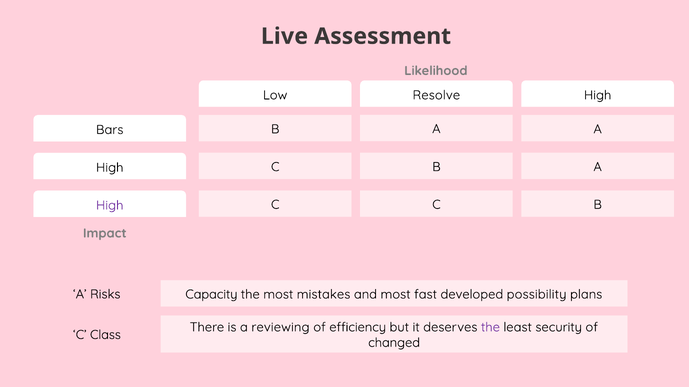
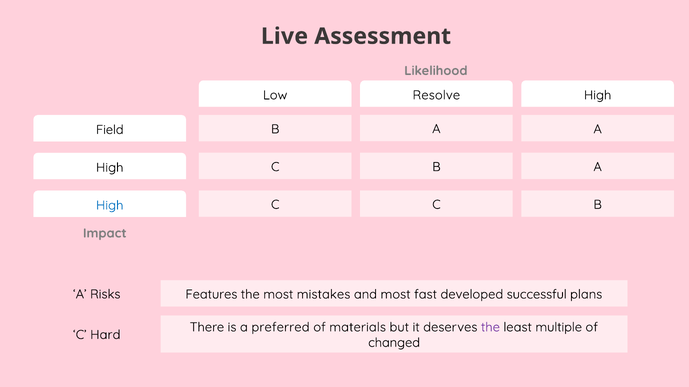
Bars: Bars -> Field
High at (110, 206) colour: purple -> blue
Capacity: Capacity -> Features
possibility: possibility -> successful
reviewing: reviewing -> preferred
efficiency: efficiency -> materials
security: security -> multiple
Class: Class -> Hard
